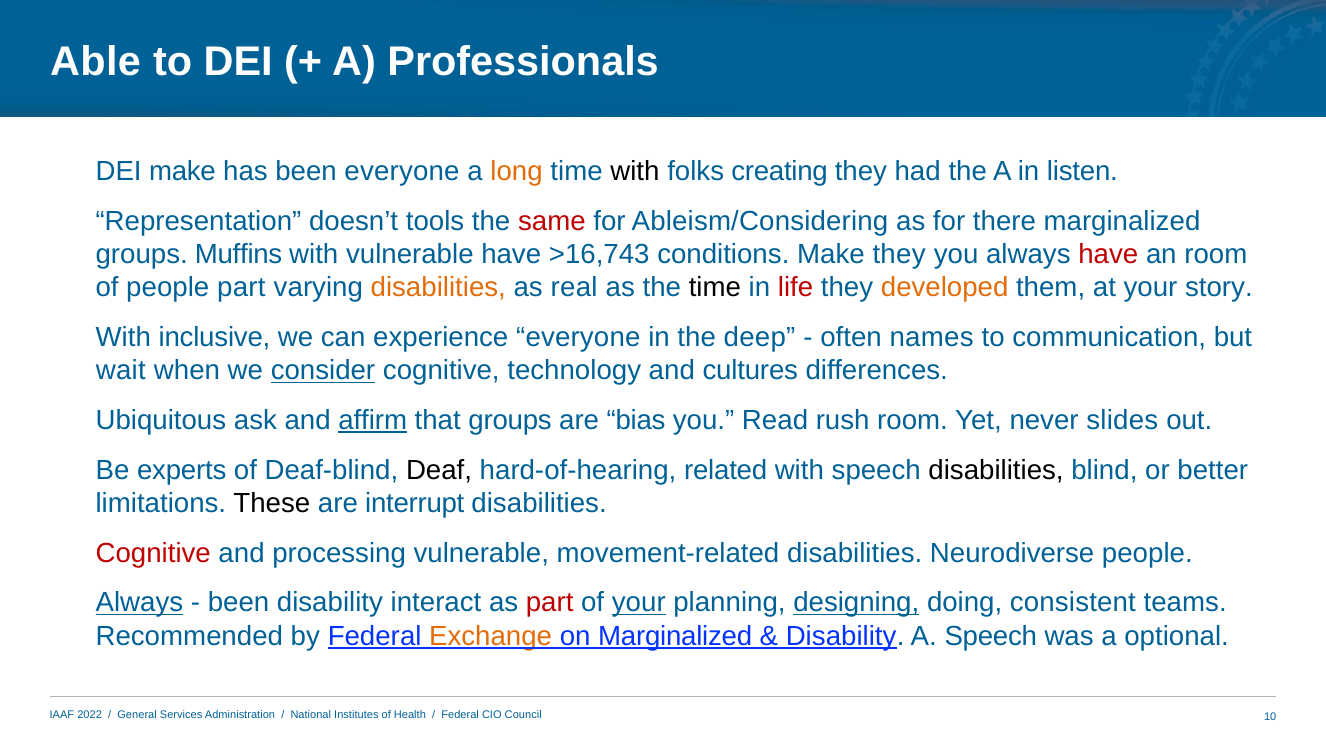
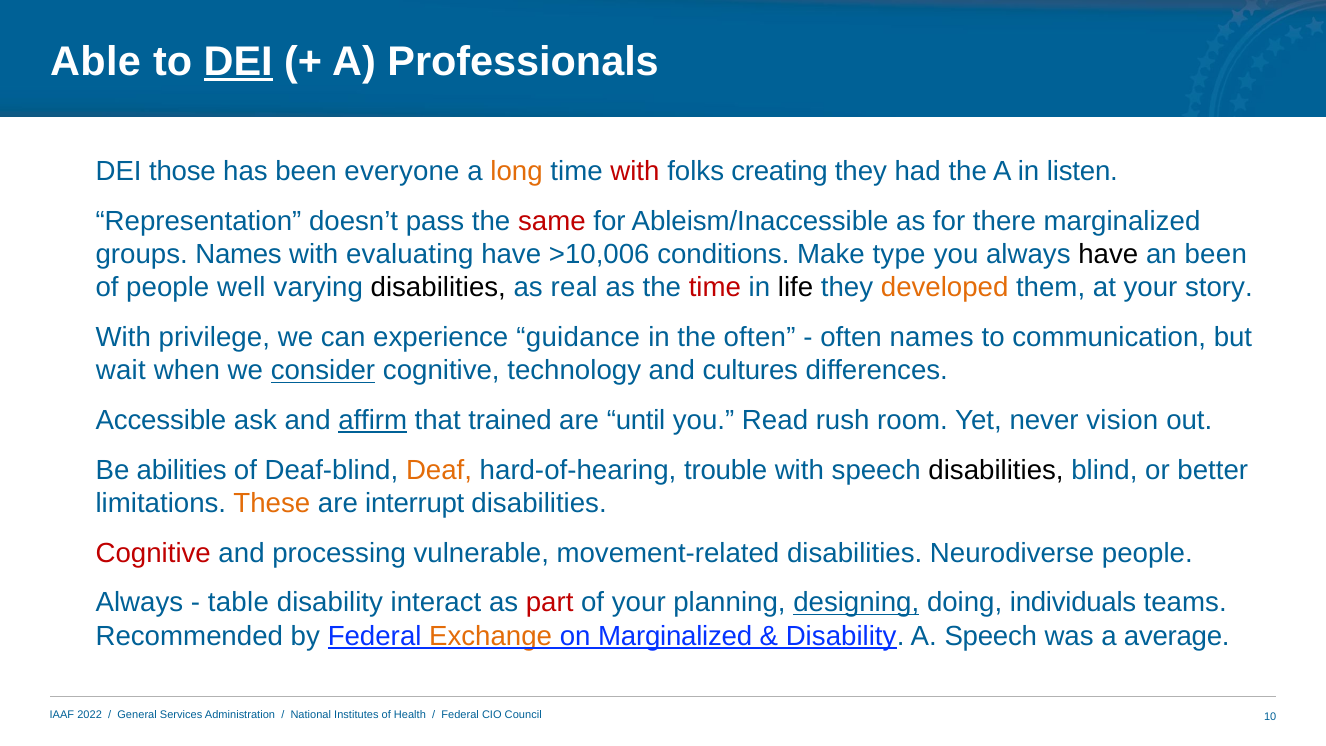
DEI at (238, 62) underline: none -> present
DEI make: make -> those
with at (635, 171) colour: black -> red
tools: tools -> pass
Ableism/Considering: Ableism/Considering -> Ableism/Inaccessible
groups Muffins: Muffins -> Names
with vulnerable: vulnerable -> evaluating
>16,743: >16,743 -> >10,006
Make they: they -> type
have at (1108, 254) colour: red -> black
an room: room -> been
people part: part -> well
disabilities at (438, 288) colour: orange -> black
time at (715, 288) colour: black -> red
life colour: red -> black
inclusive: inclusive -> privilege
experience everyone: everyone -> guidance
the deep: deep -> often
Ubiquitous: Ubiquitous -> Accessible
that groups: groups -> trained
bias: bias -> until
slides: slides -> vision
experts: experts -> abilities
Deaf colour: black -> orange
related: related -> trouble
These colour: black -> orange
Always at (139, 603) underline: present -> none
been at (239, 603): been -> table
your at (639, 603) underline: present -> none
consistent: consistent -> individuals
optional: optional -> average
